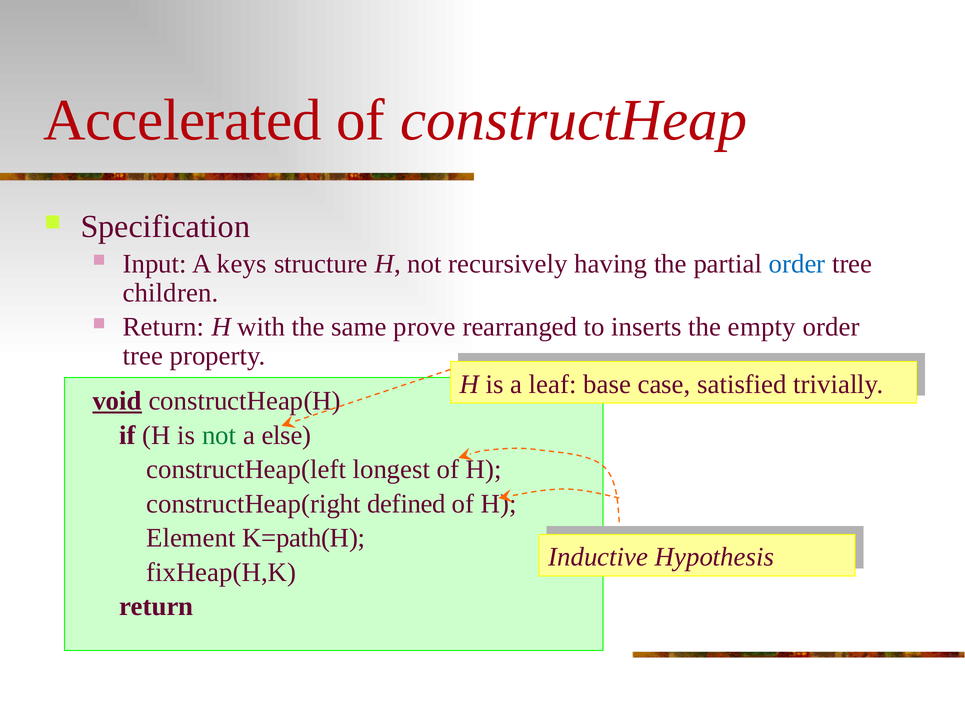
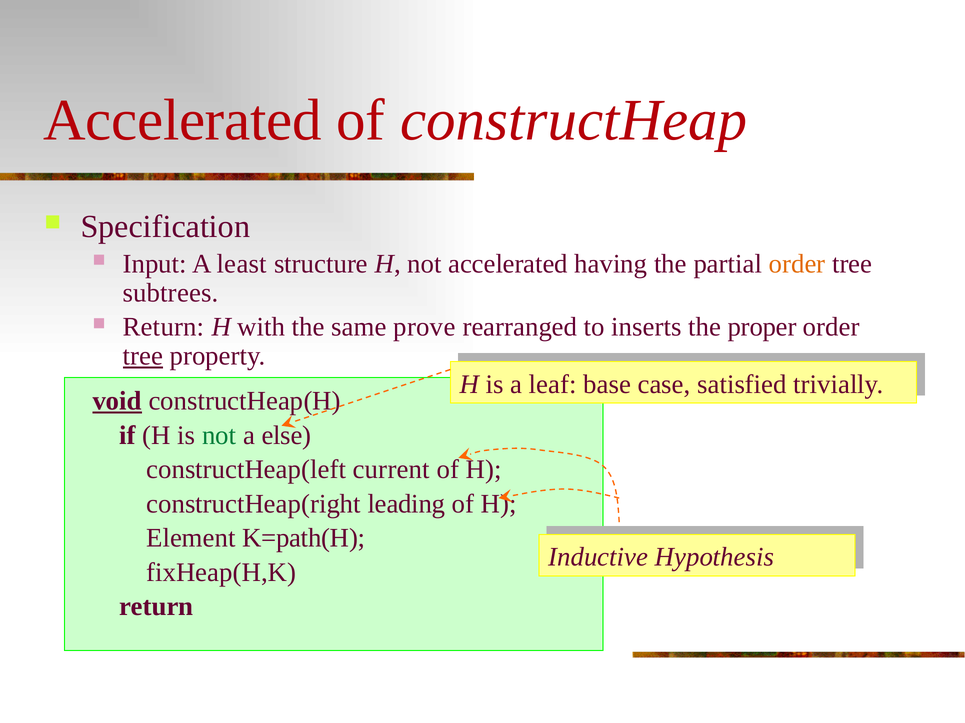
keys: keys -> least
not recursively: recursively -> accelerated
order at (797, 264) colour: blue -> orange
children: children -> subtrees
empty: empty -> proper
tree at (143, 356) underline: none -> present
longest: longest -> current
defined: defined -> leading
